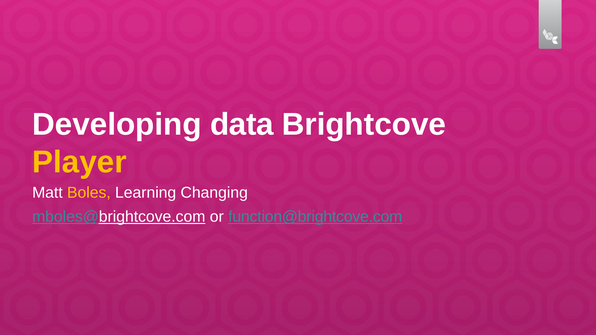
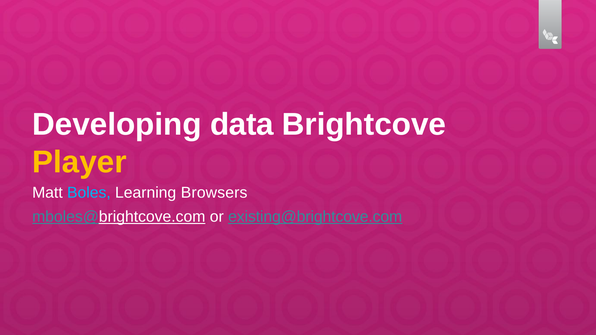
Boles colour: yellow -> light blue
Changing: Changing -> Browsers
function@brightcove.com: function@brightcove.com -> existing@brightcove.com
